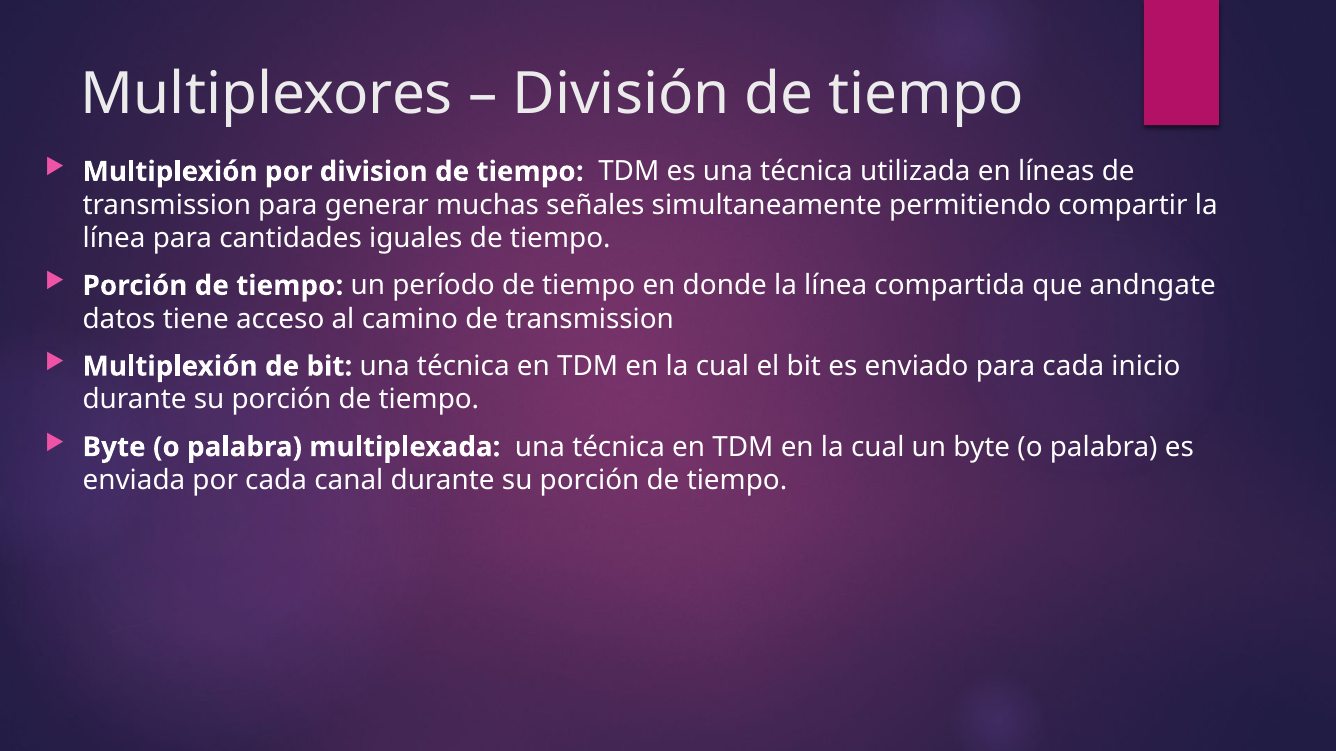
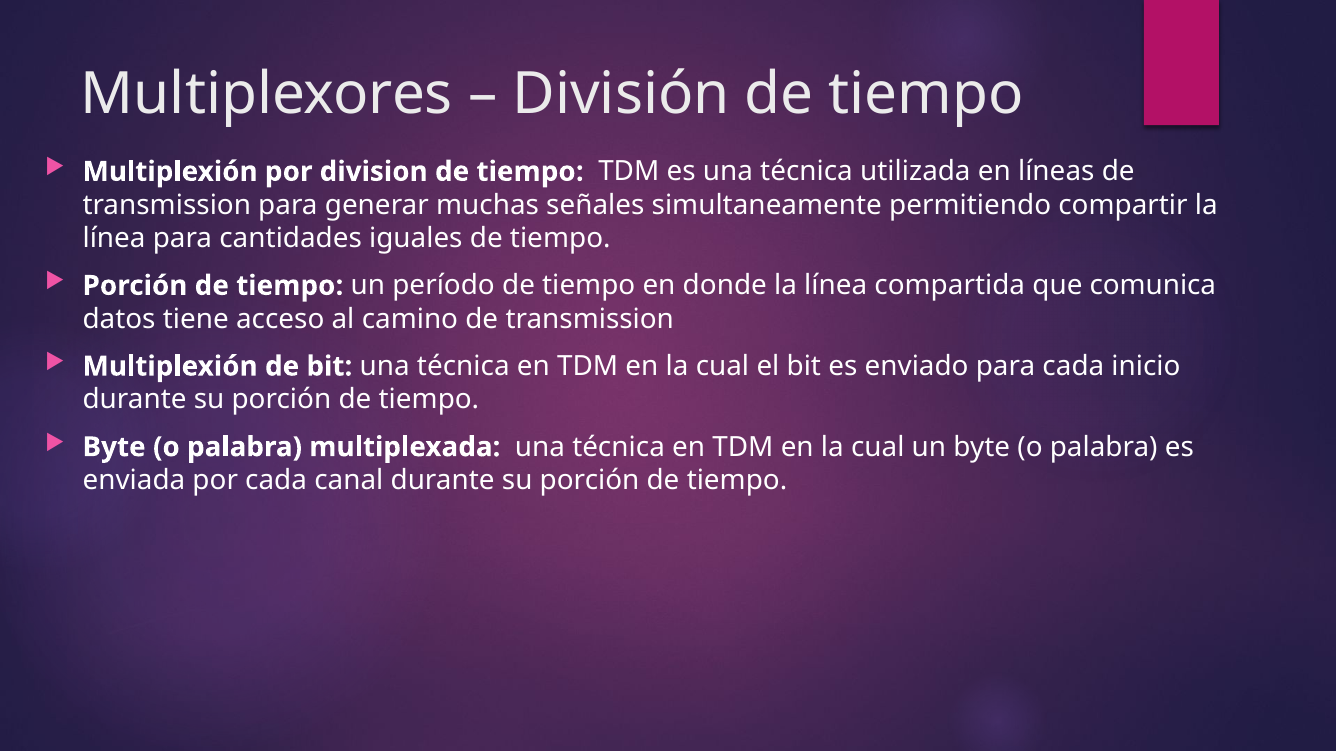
andngate: andngate -> comunica
